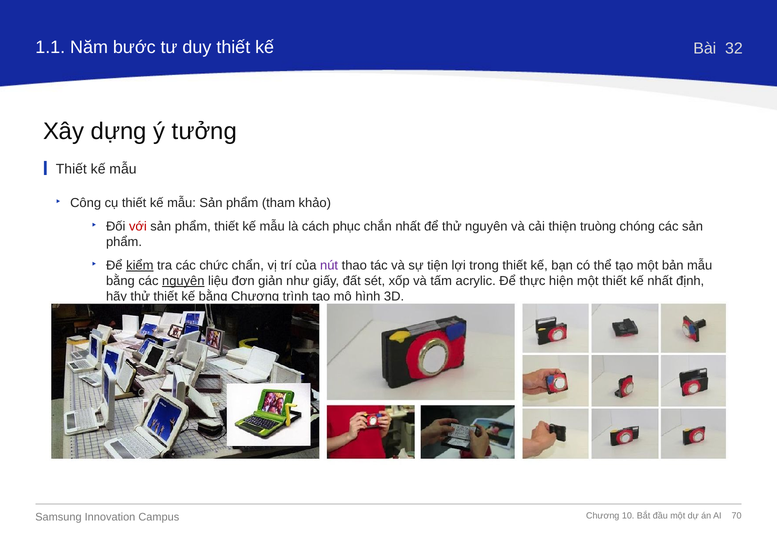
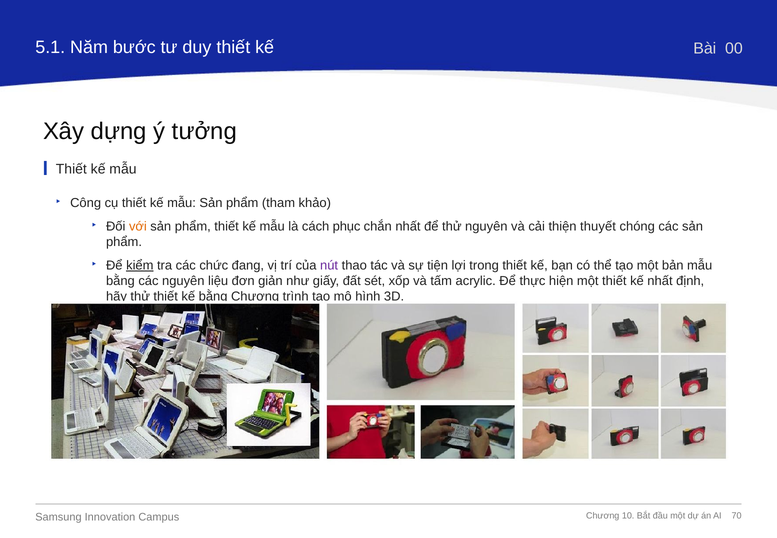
1.1: 1.1 -> 5.1
32: 32 -> 00
với colour: red -> orange
truòng: truòng -> thuyết
chẩn: chẩn -> đang
nguyên at (183, 281) underline: present -> none
